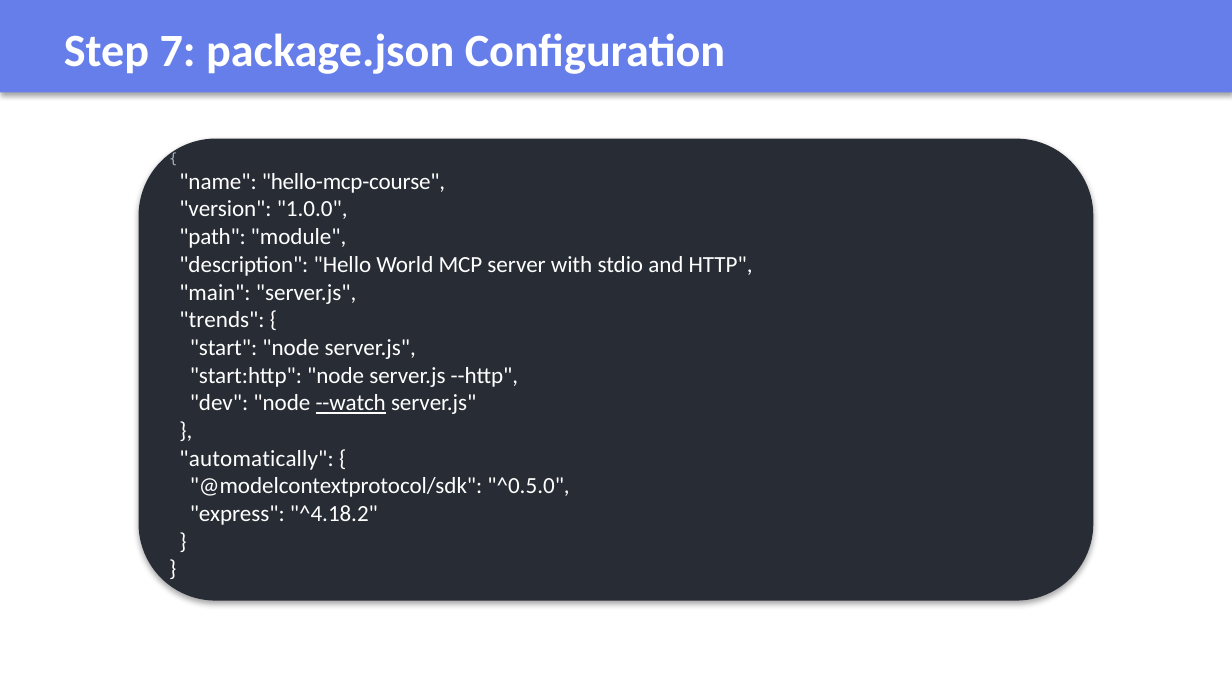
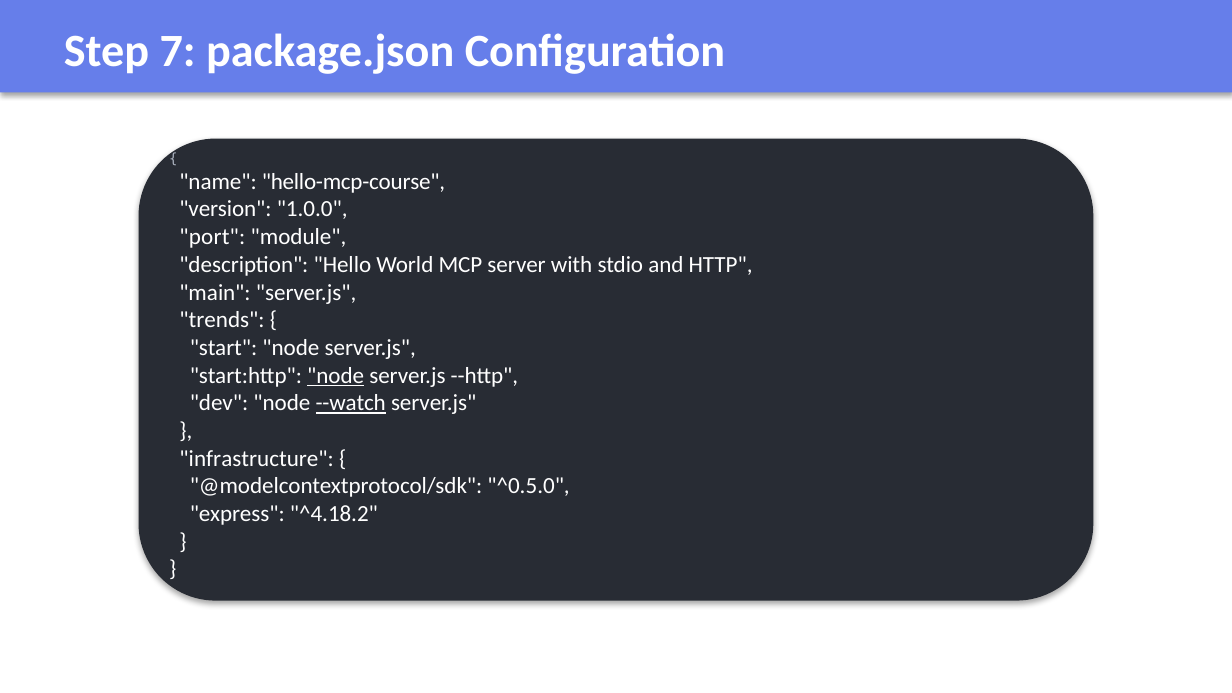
path: path -> port
node at (336, 376) underline: none -> present
automatically: automatically -> infrastructure
